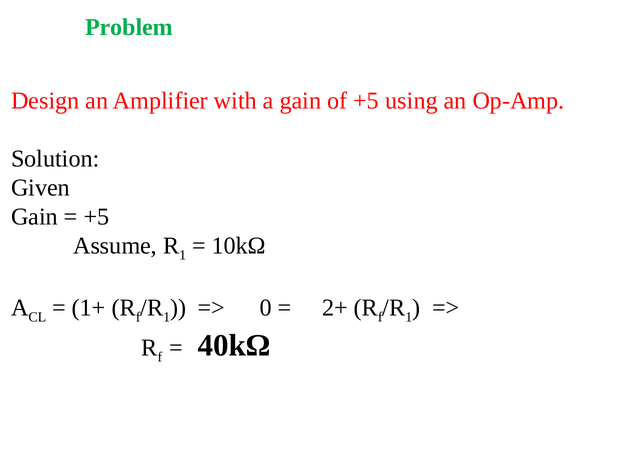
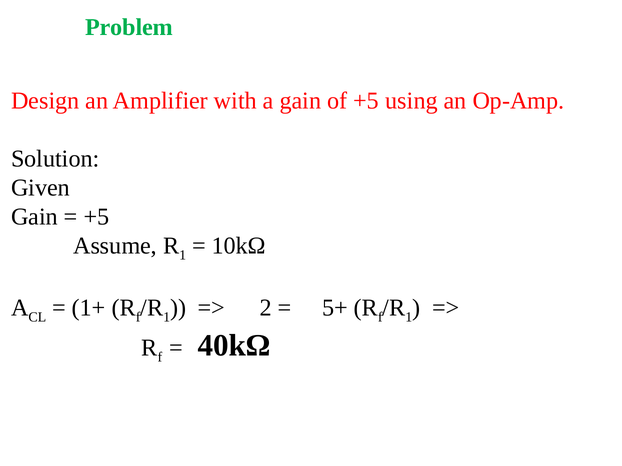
0: 0 -> 2
2+: 2+ -> 5+
